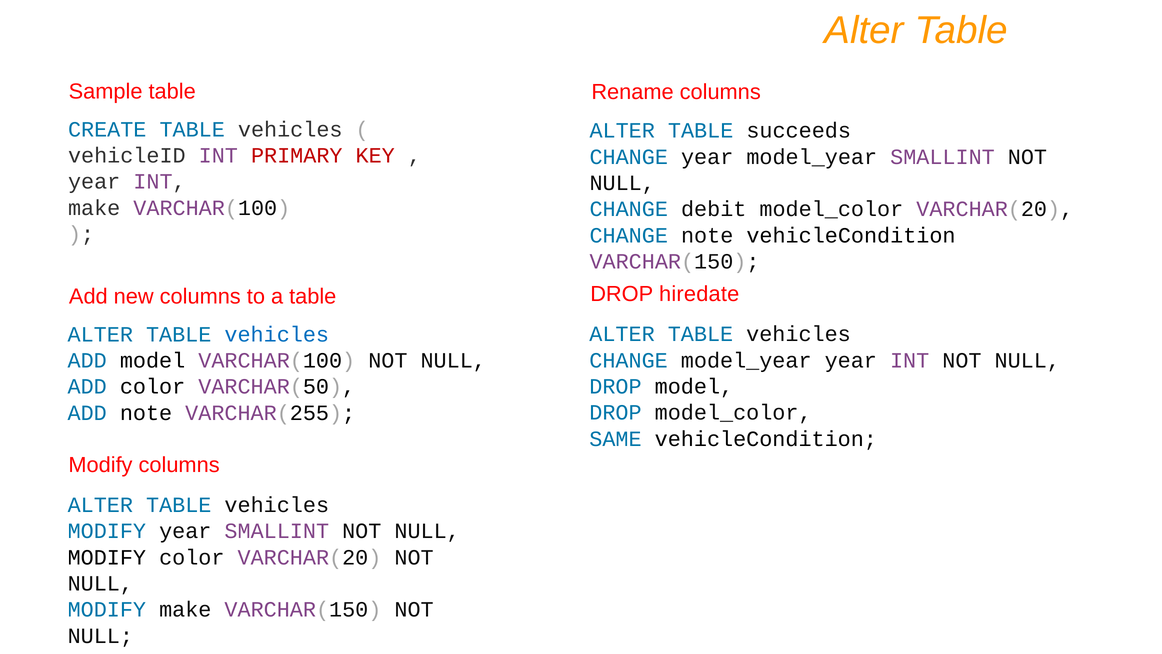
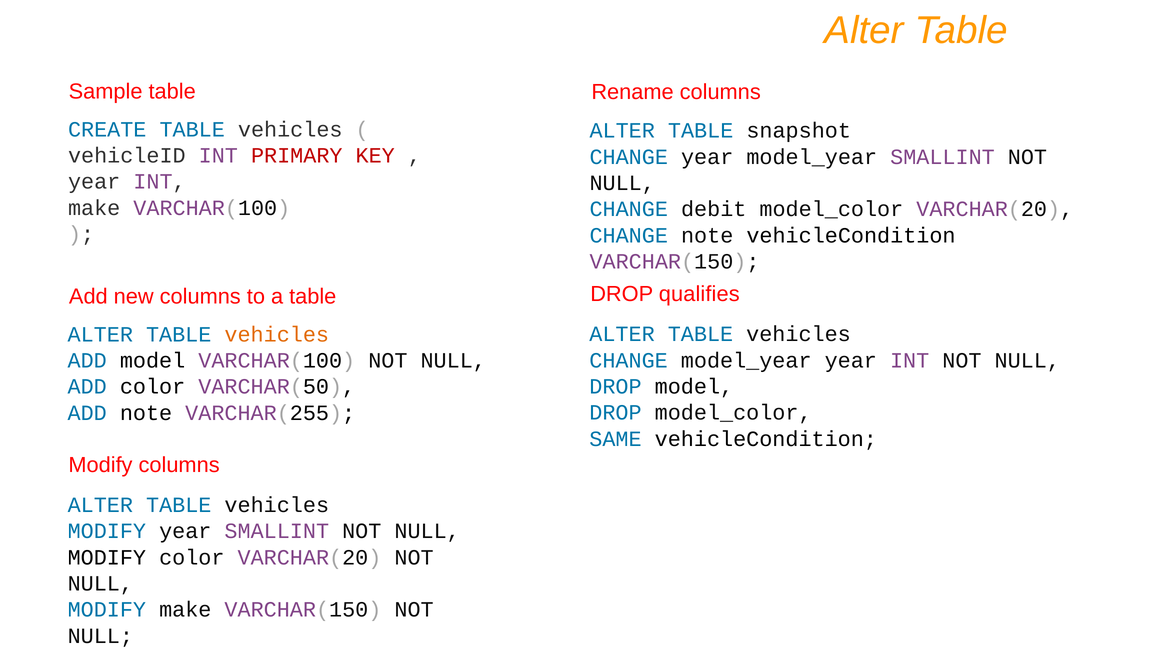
succeeds: succeeds -> snapshot
hiredate: hiredate -> qualifies
vehicles at (277, 334) colour: blue -> orange
